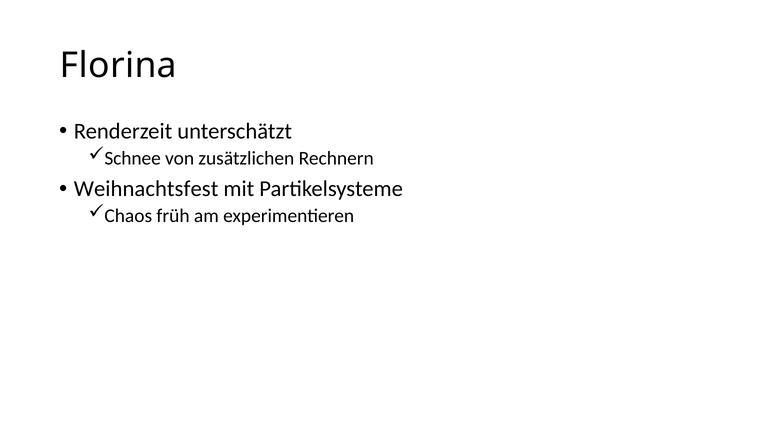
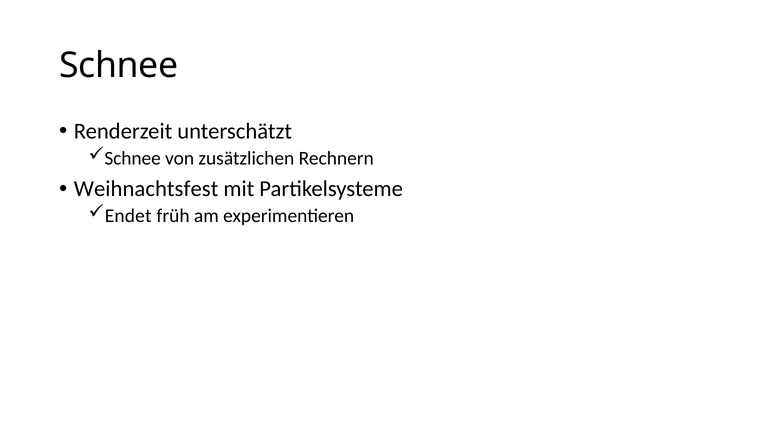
Florina at (118, 65): Florina -> Schnee
Chaos: Chaos -> Endet
